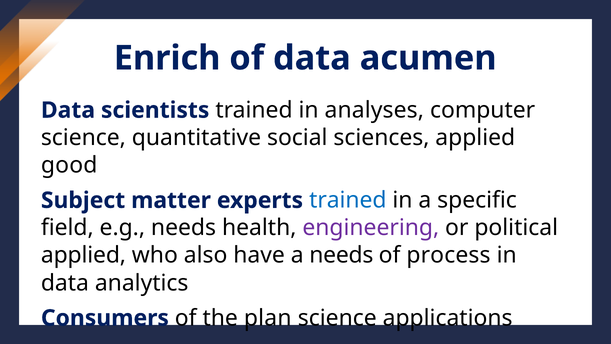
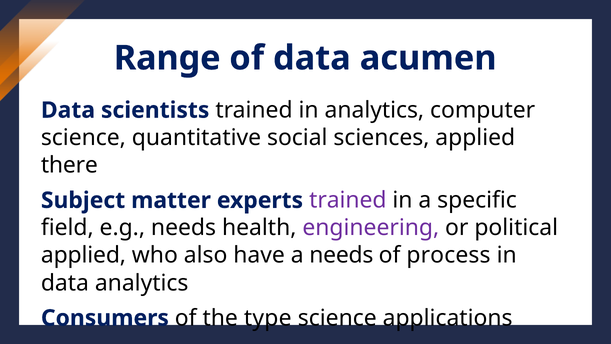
Enrich: Enrich -> Range
in analyses: analyses -> analytics
good: good -> there
trained at (348, 200) colour: blue -> purple
plan: plan -> type
